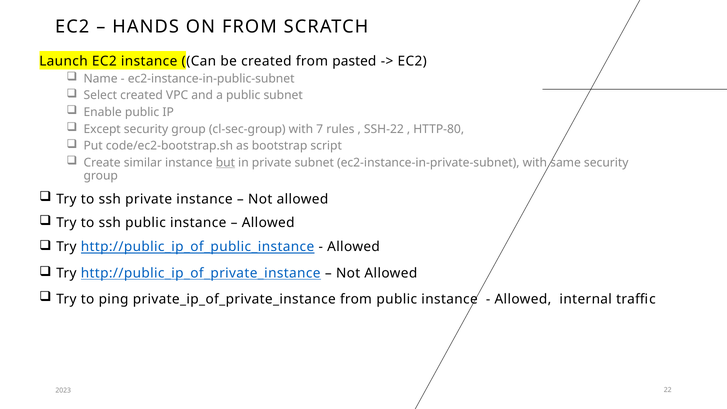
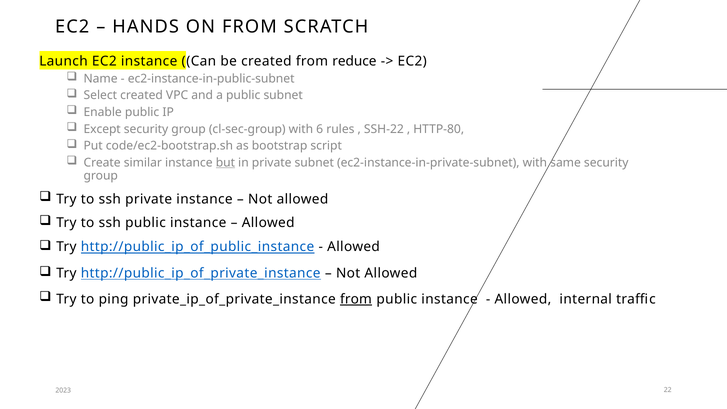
pasted: pasted -> reduce
7: 7 -> 6
from at (356, 299) underline: none -> present
